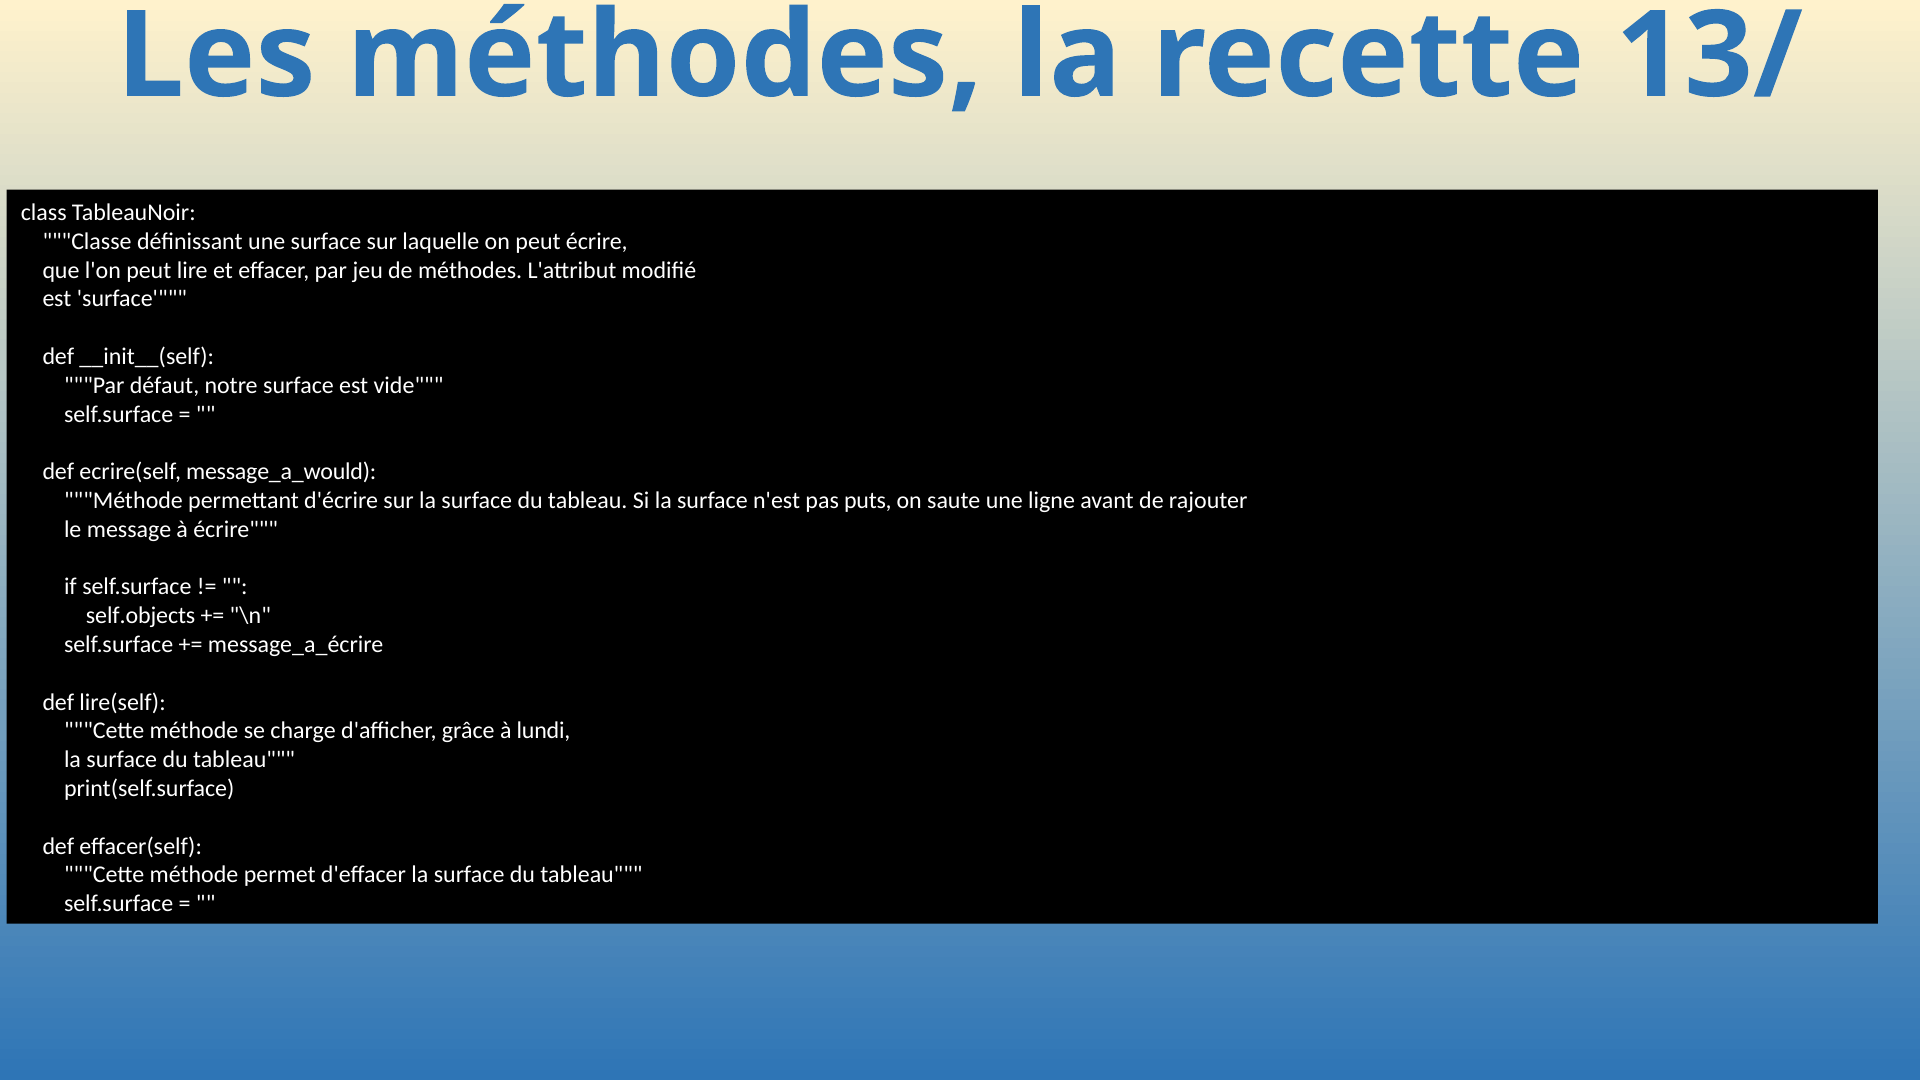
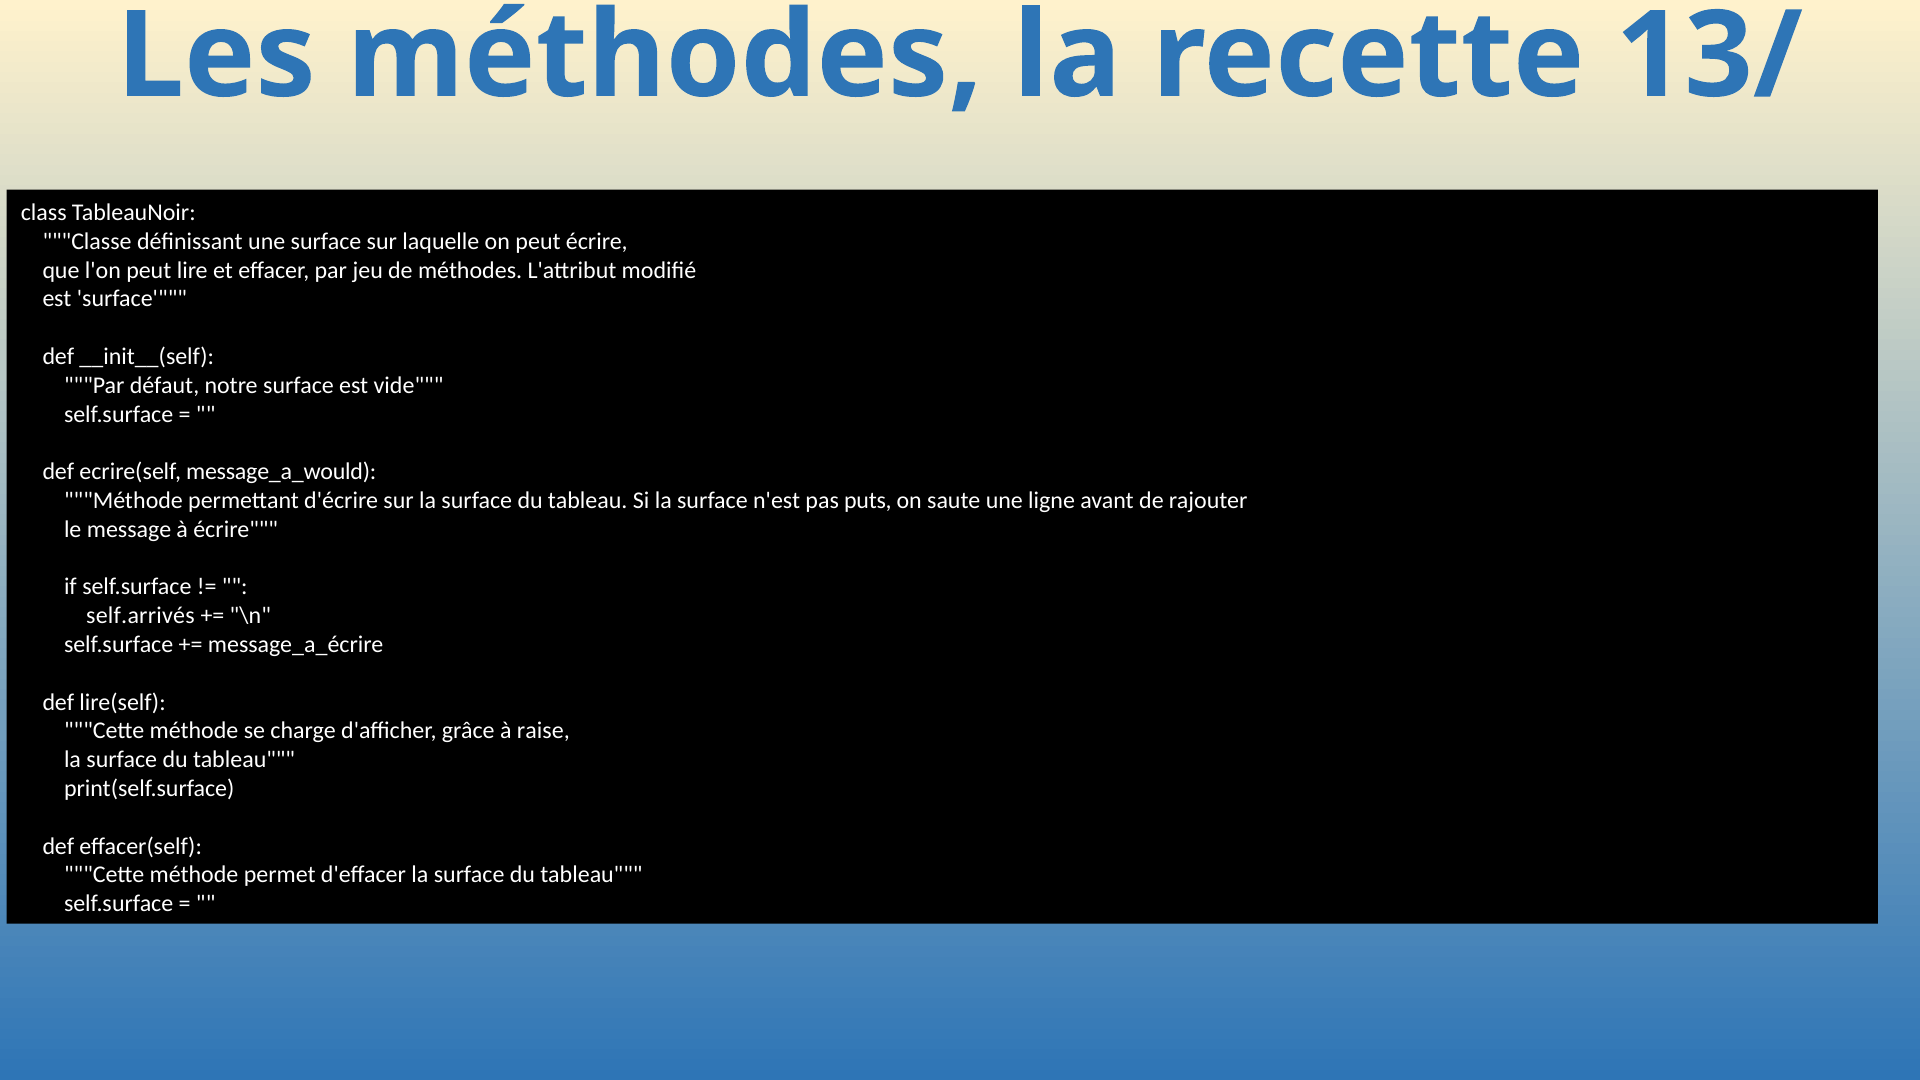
self.objects: self.objects -> self.arrivés
lundi: lundi -> raise
